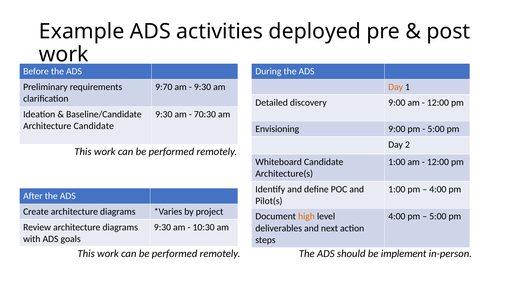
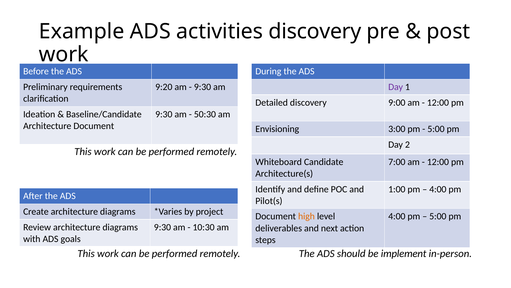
activities deployed: deployed -> discovery
9:70: 9:70 -> 9:20
Day at (396, 87) colour: orange -> purple
70:30: 70:30 -> 50:30
Architecture Candidate: Candidate -> Document
Envisioning 9:00: 9:00 -> 3:00
1:00 at (397, 162): 1:00 -> 7:00
